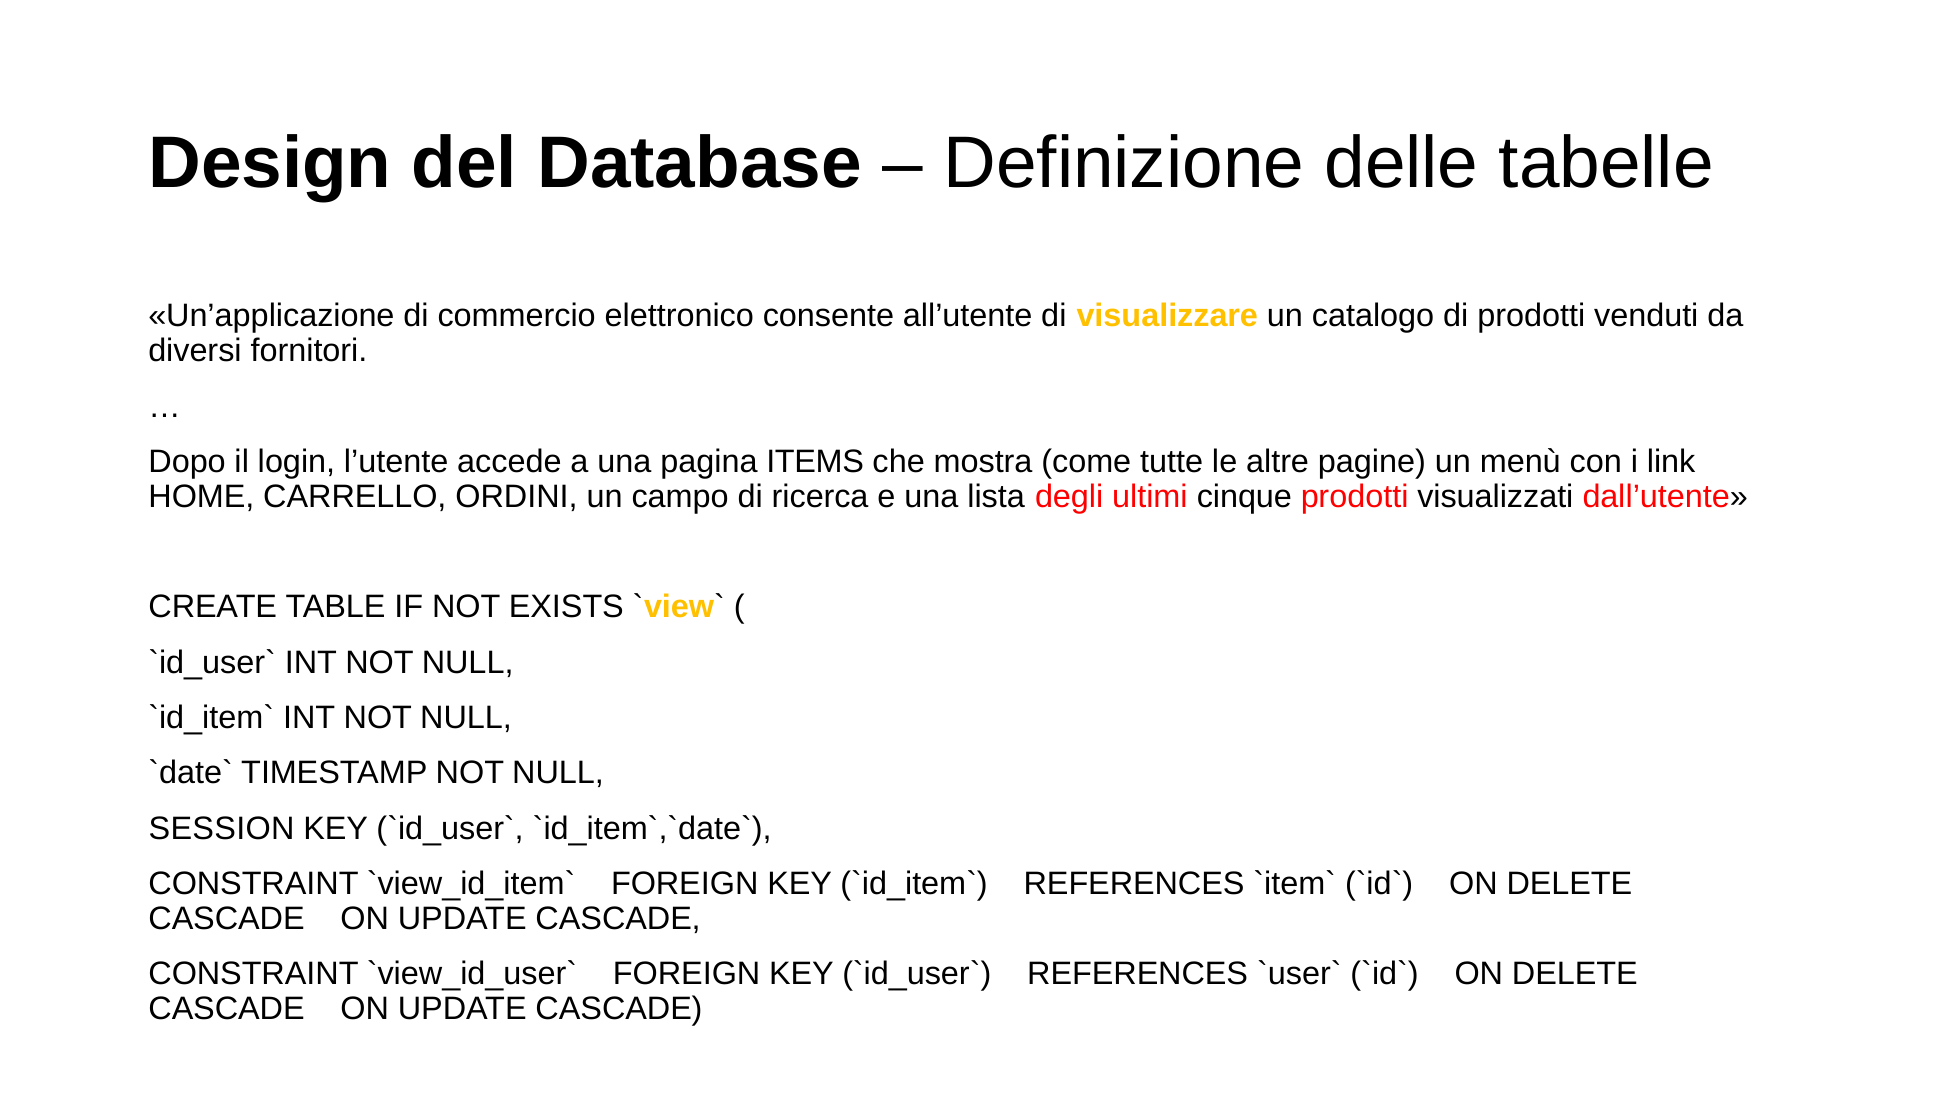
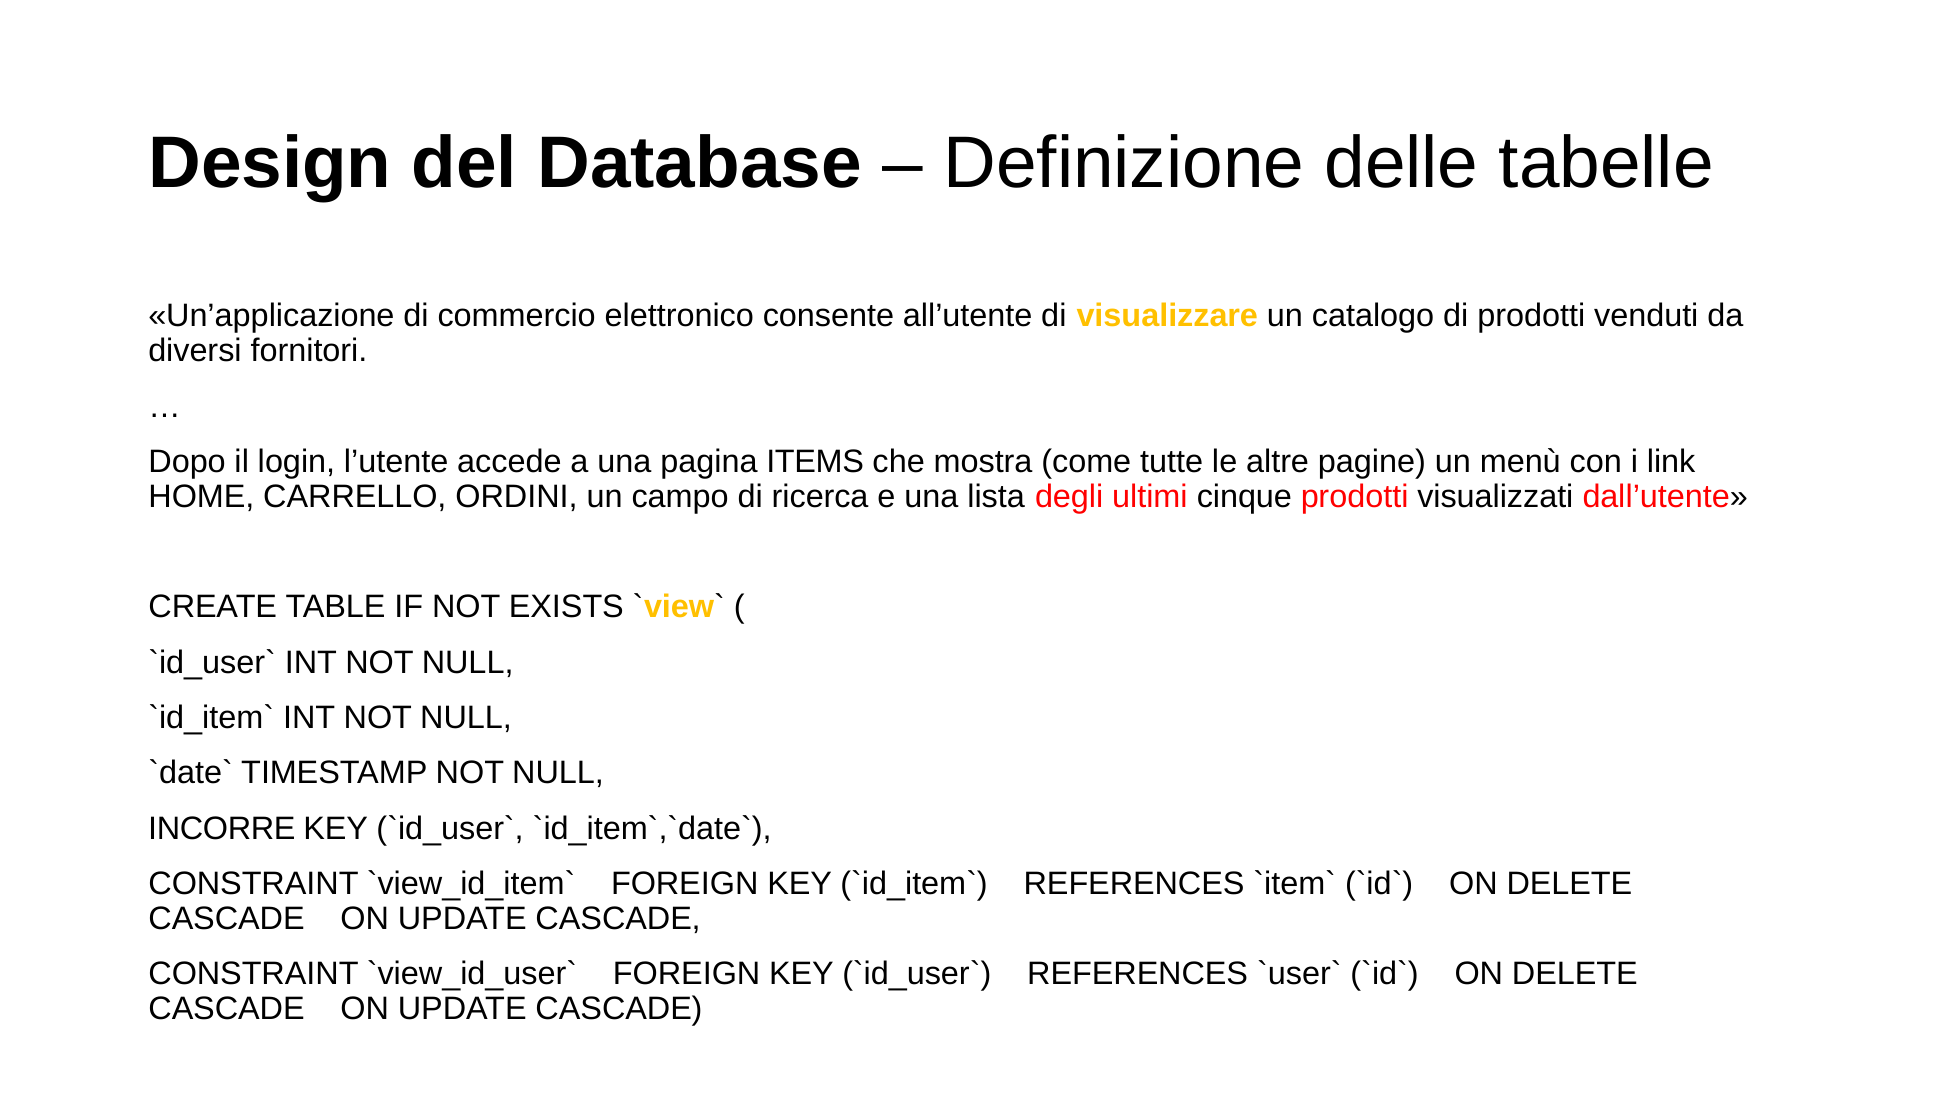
SESSION: SESSION -> INCORRE
